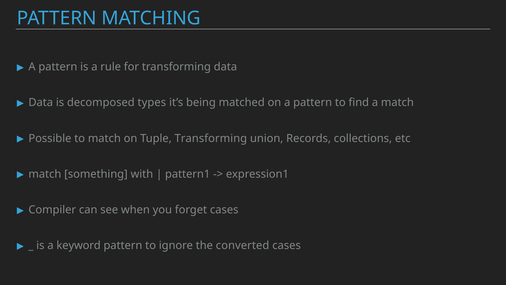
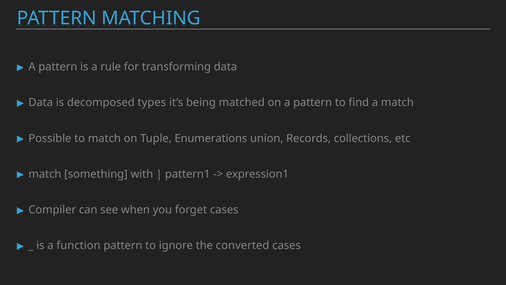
Tuple Transforming: Transforming -> Enumerations
keyword: keyword -> function
